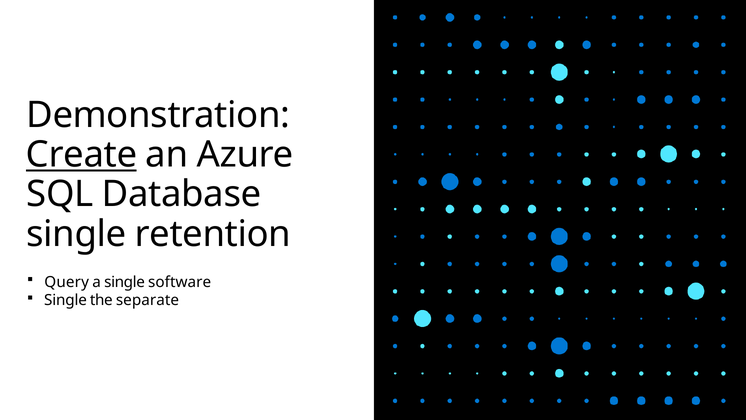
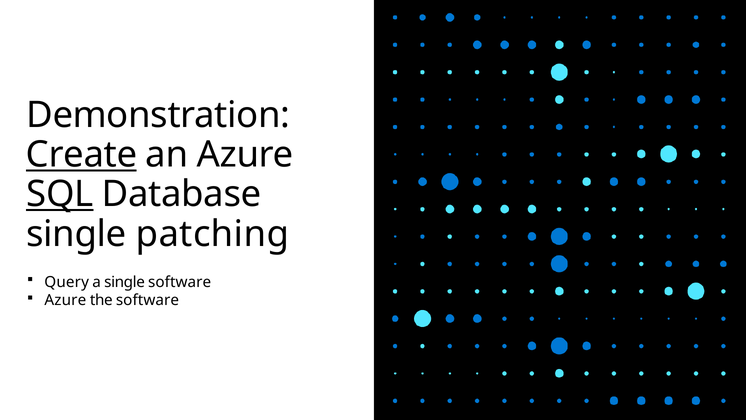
SQL underline: none -> present
retention: retention -> patching
Single at (66, 300): Single -> Azure
the separate: separate -> software
